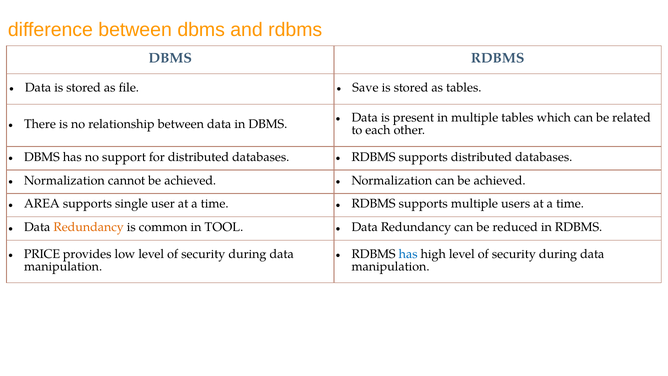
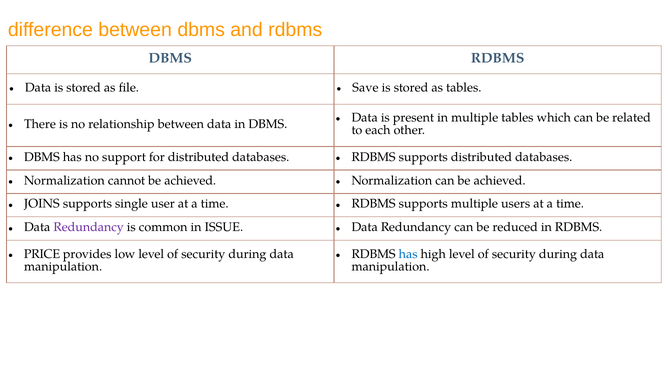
AREA: AREA -> JOINS
Redundancy at (89, 227) colour: orange -> purple
TOOL: TOOL -> ISSUE
